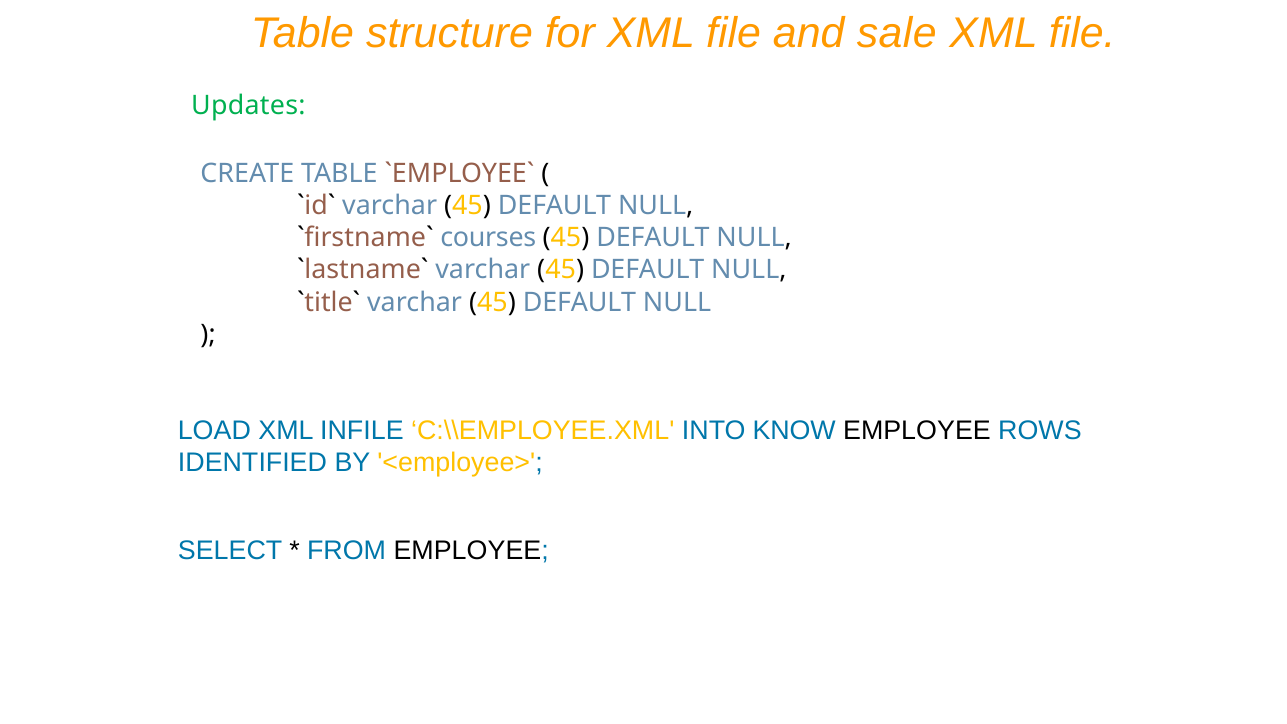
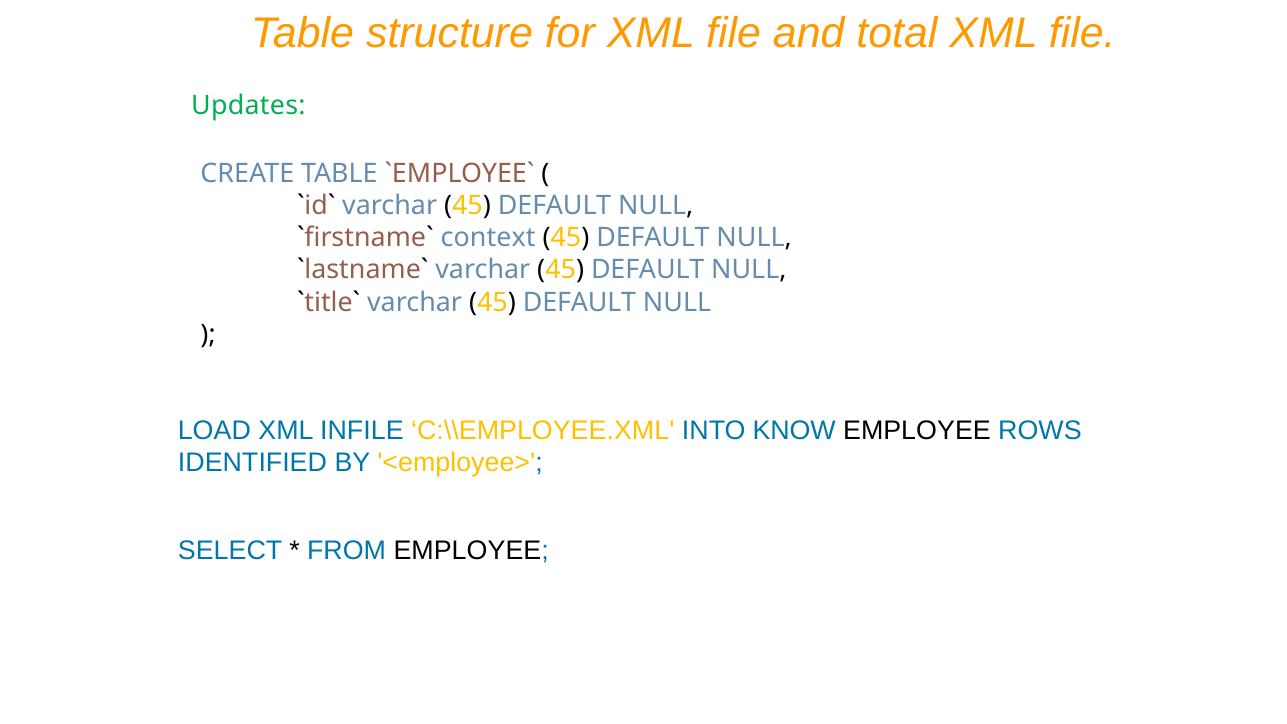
sale: sale -> total
courses: courses -> context
